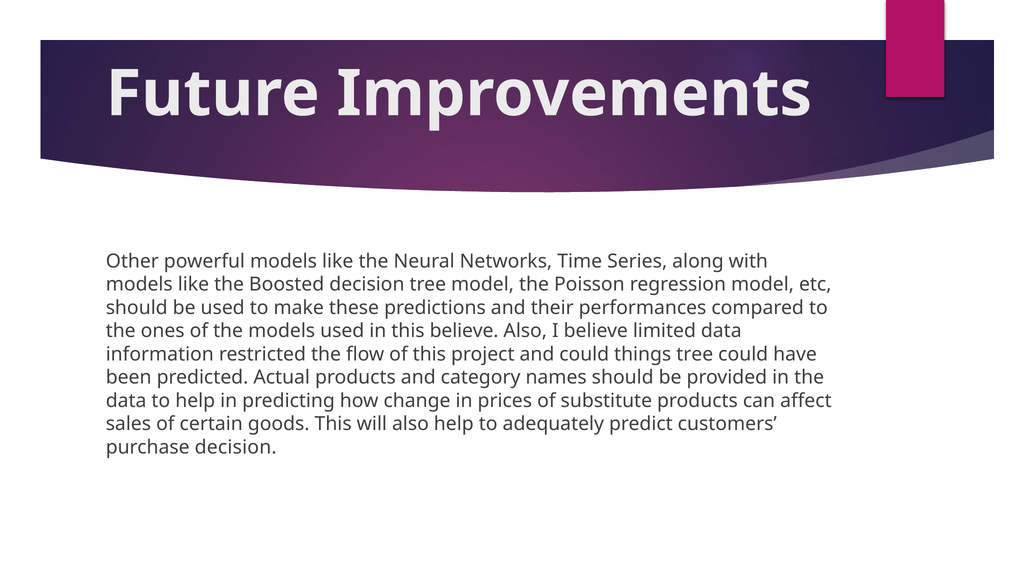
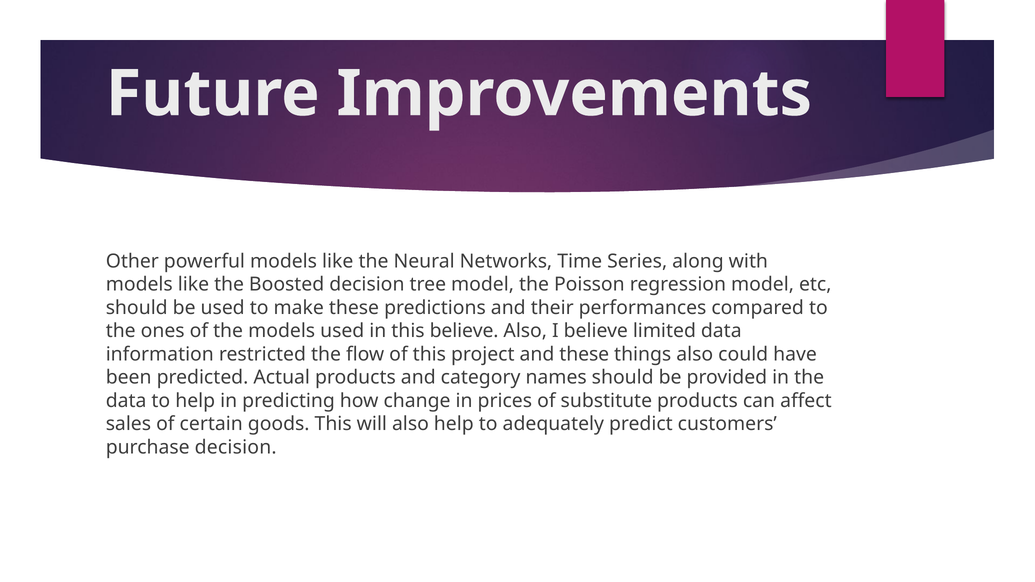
and could: could -> these
things tree: tree -> also
